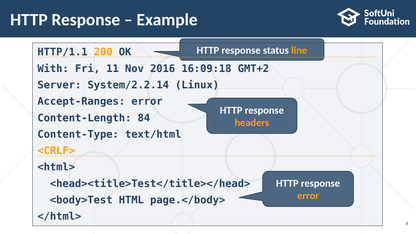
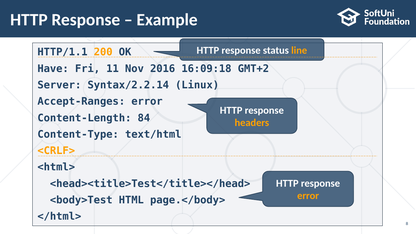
With: With -> Have
System/2.2.14: System/2.2.14 -> Syntax/2.2.14
